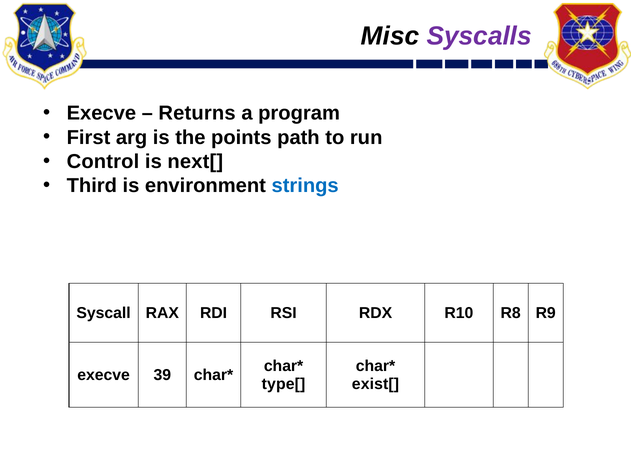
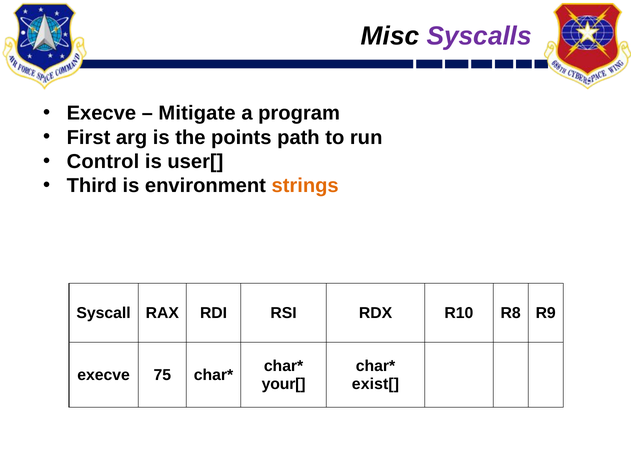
Returns: Returns -> Mitigate
next[: next[ -> user[
strings colour: blue -> orange
39: 39 -> 75
type[: type[ -> your[
